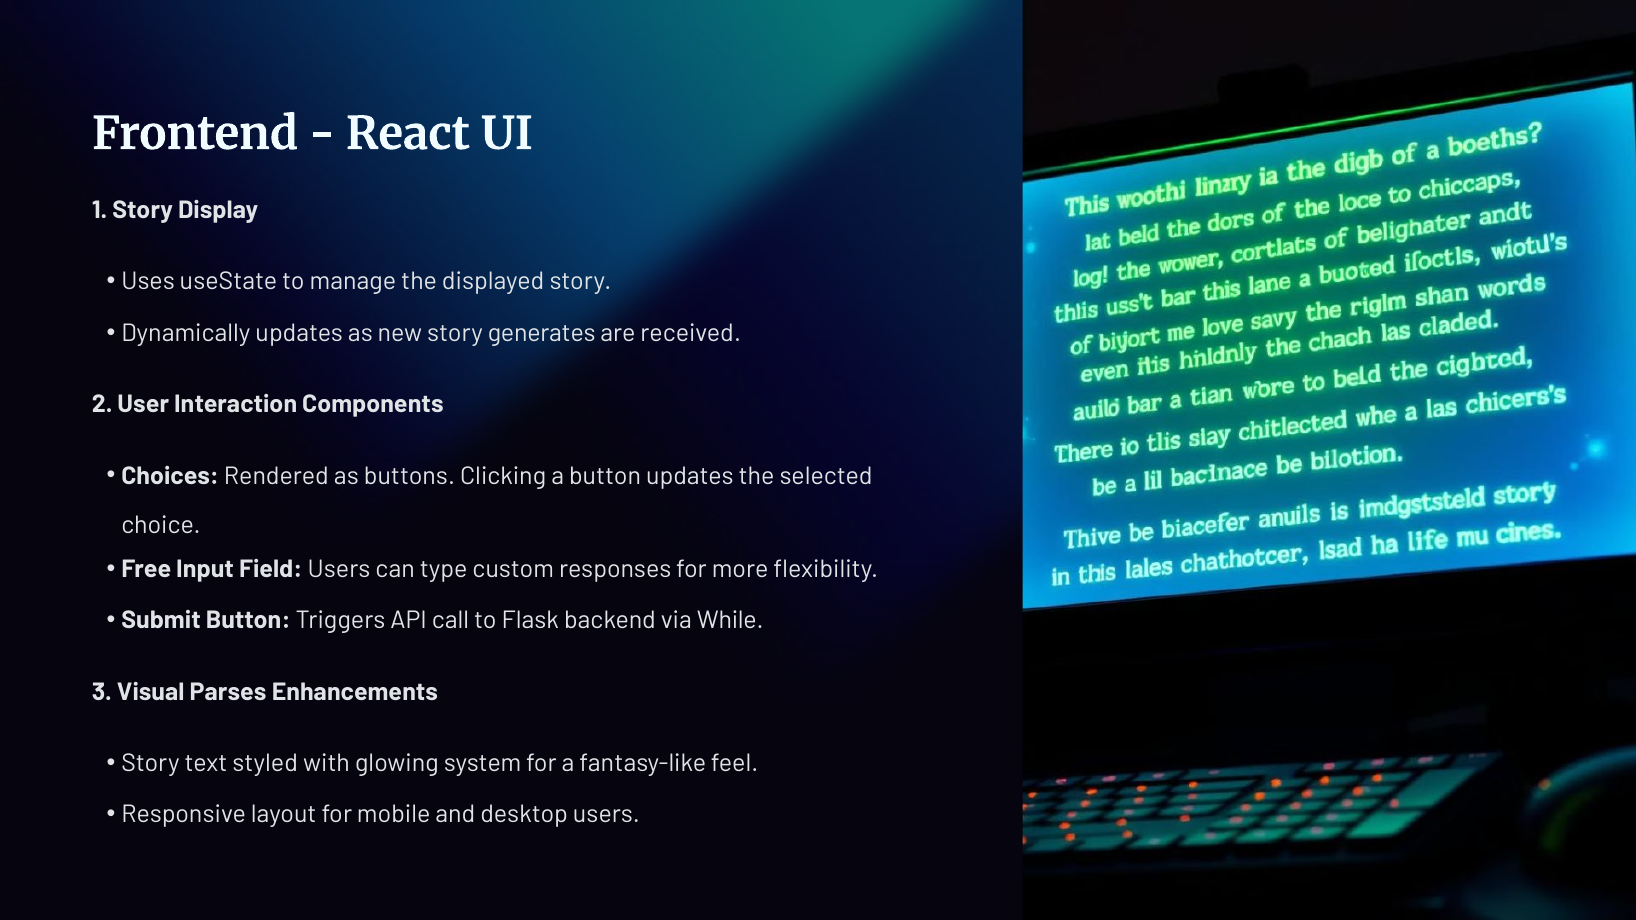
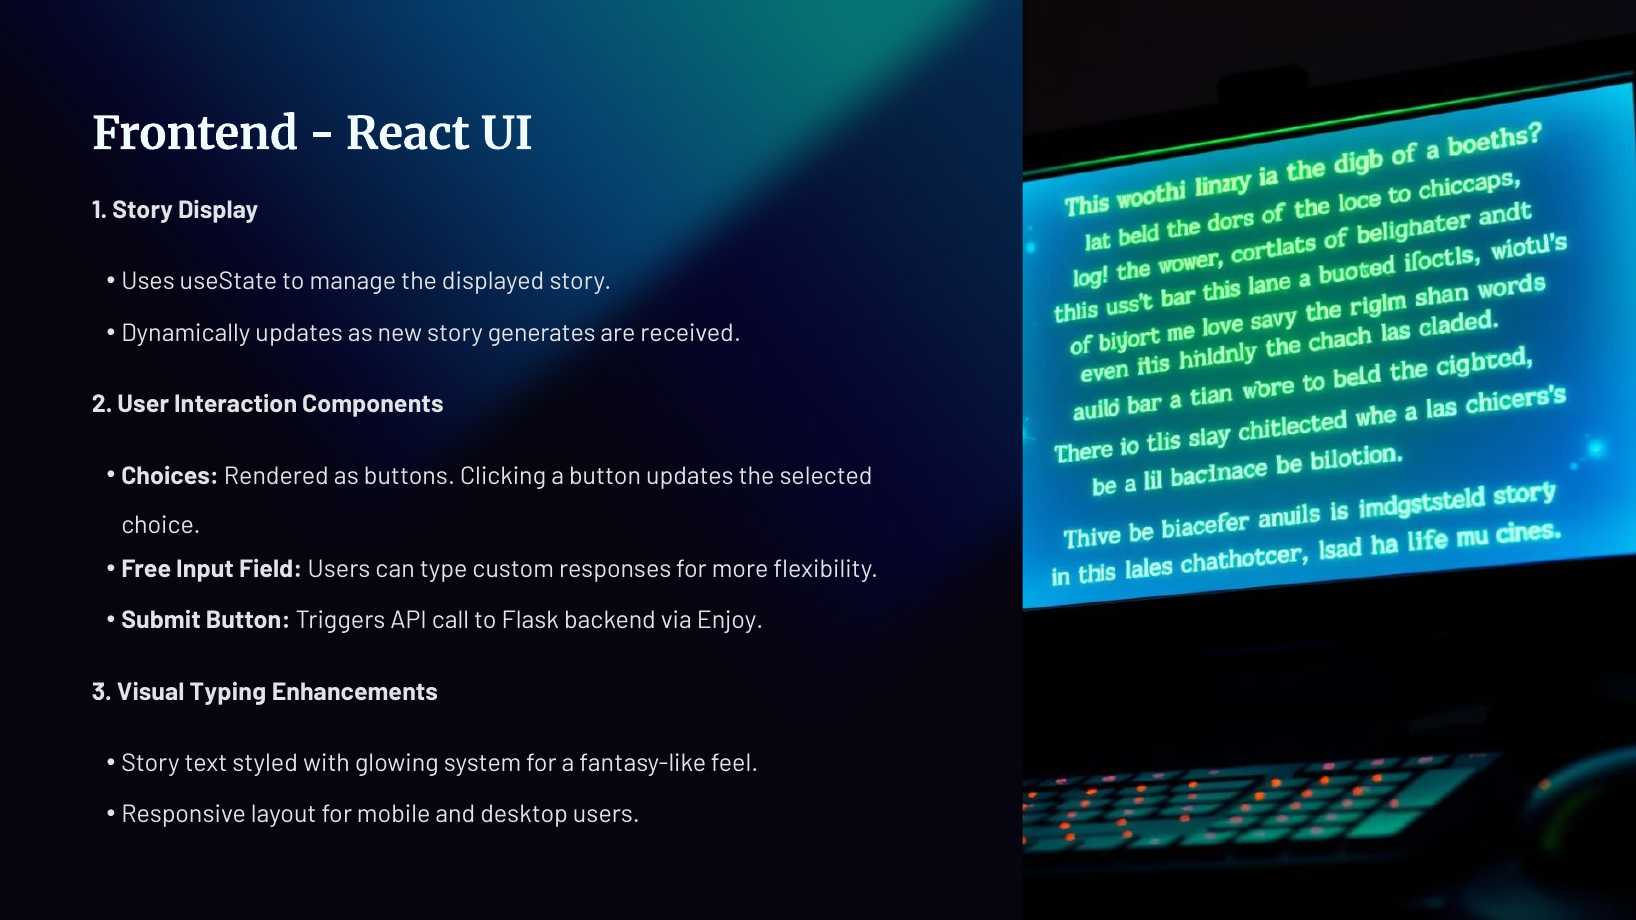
While: While -> Enjoy
Parses: Parses -> Typing
